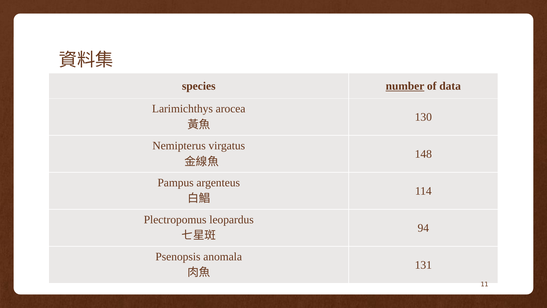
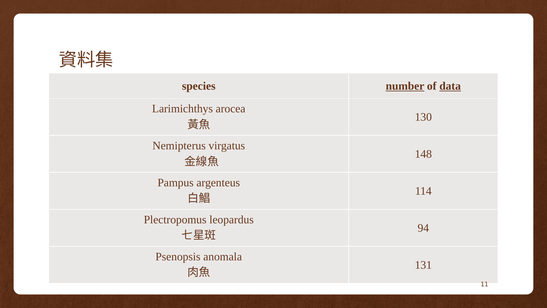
data underline: none -> present
